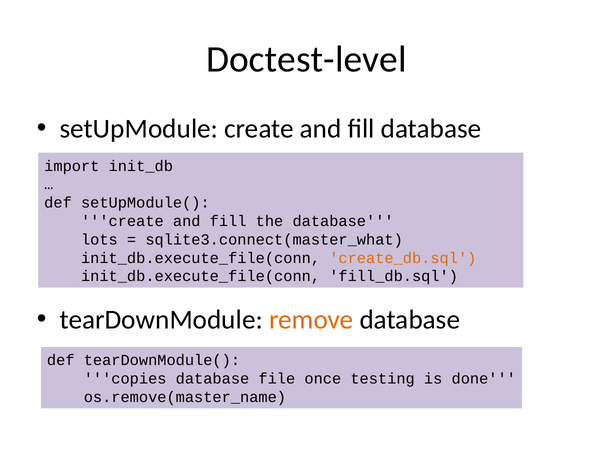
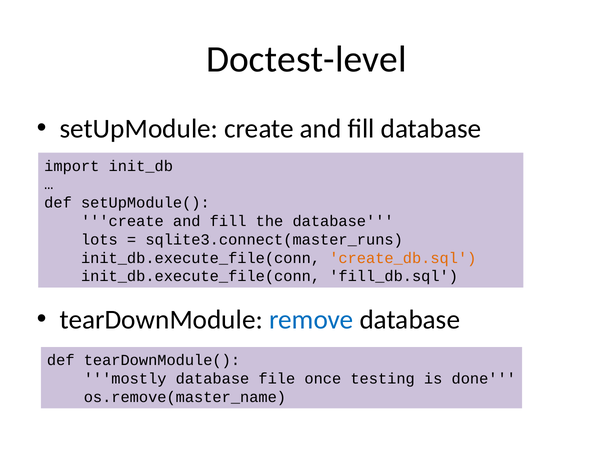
sqlite3.connect(master_what: sqlite3.connect(master_what -> sqlite3.connect(master_runs
remove colour: orange -> blue
copies: copies -> mostly
